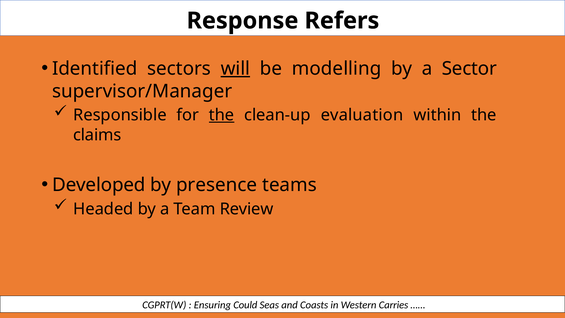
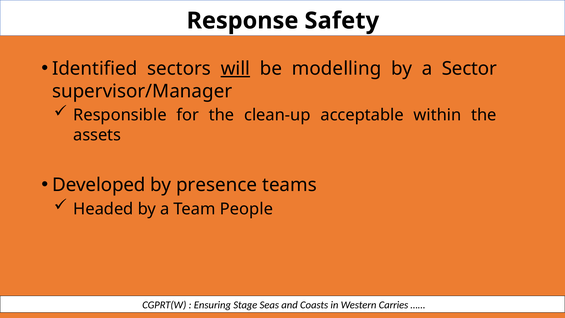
Refers: Refers -> Safety
the at (222, 115) underline: present -> none
evaluation: evaluation -> acceptable
claims: claims -> assets
Review: Review -> People
Could: Could -> Stage
